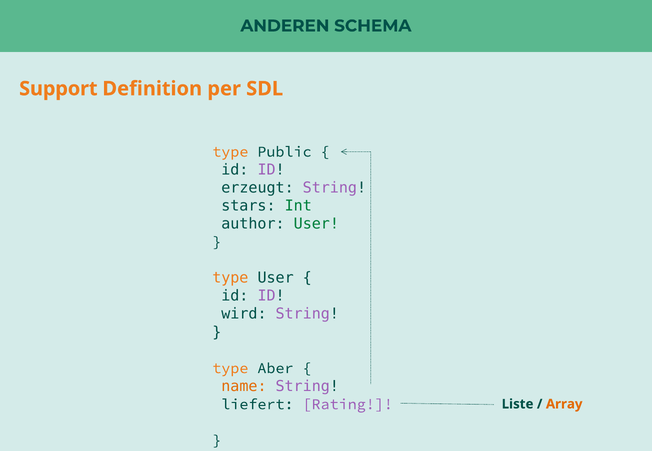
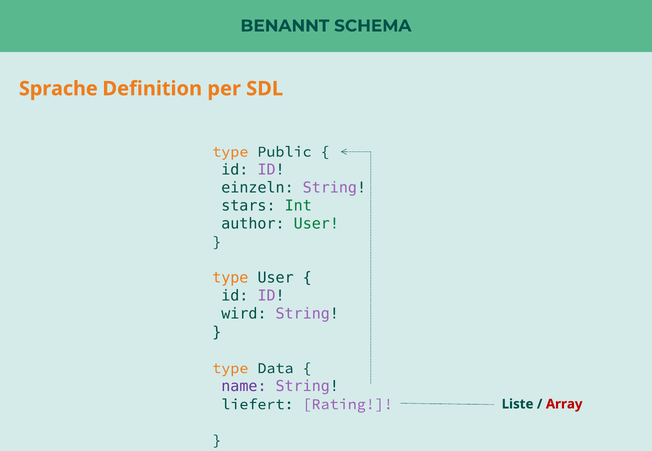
ANDEREN: ANDEREN -> BENANNT
Support: Support -> Sprache
erzeugt: erzeugt -> einzeln
Aber: Aber -> Data
name colour: orange -> purple
Array colour: orange -> red
